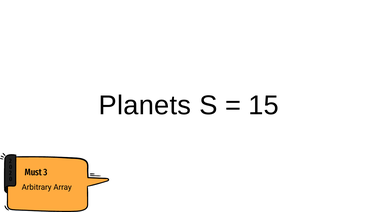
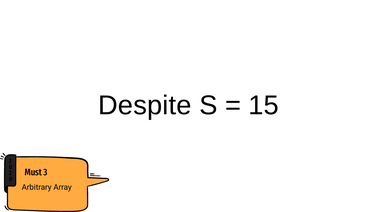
Planets: Planets -> Despite
